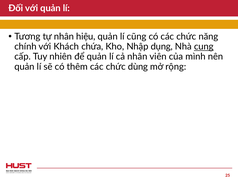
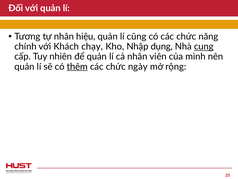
chứa: chứa -> chạy
thêm underline: none -> present
dùng: dùng -> ngày
